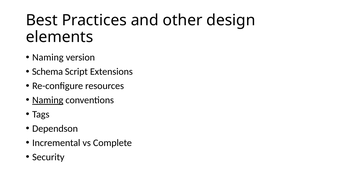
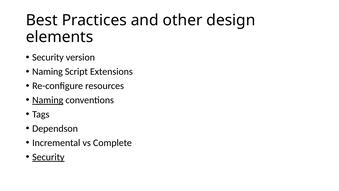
Naming at (48, 57): Naming -> Security
Schema at (47, 72): Schema -> Naming
Security at (48, 157) underline: none -> present
